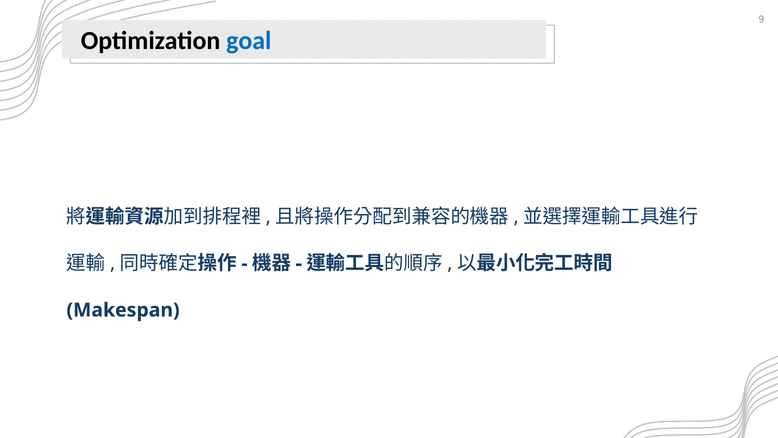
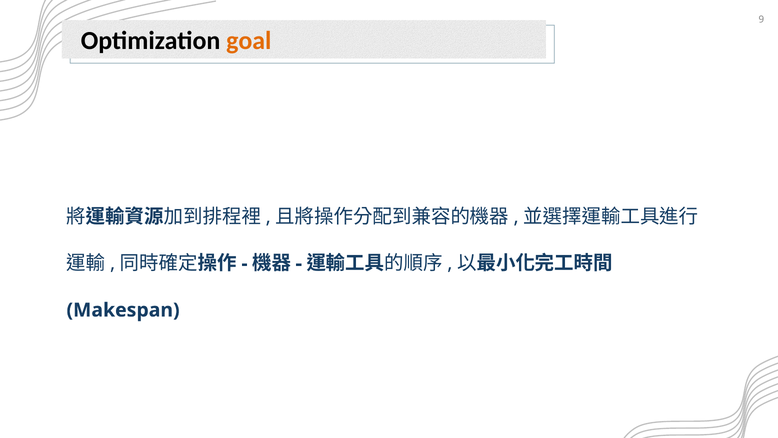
goal colour: blue -> orange
